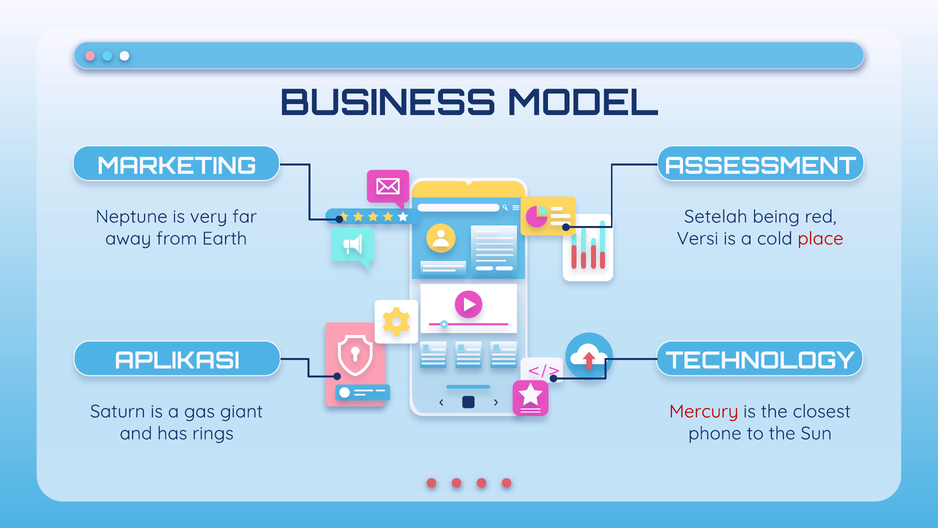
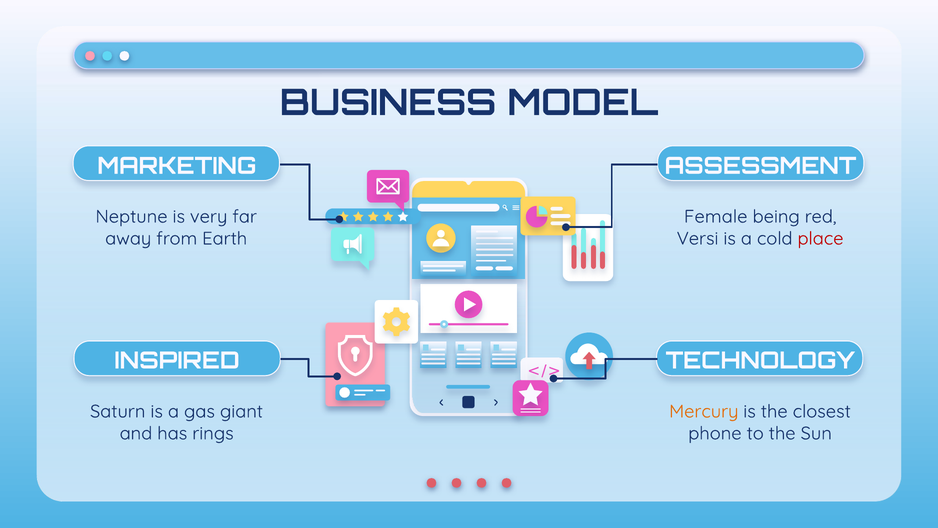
Setelah: Setelah -> Female
APLIKASI: APLIKASI -> INSPIRED
Mercury colour: red -> orange
